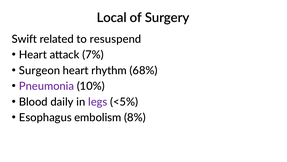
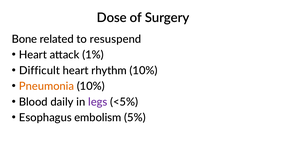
Local: Local -> Dose
Swift: Swift -> Bone
7%: 7% -> 1%
Surgeon: Surgeon -> Difficult
rhythm 68%: 68% -> 10%
Pneumonia colour: purple -> orange
8%: 8% -> 5%
